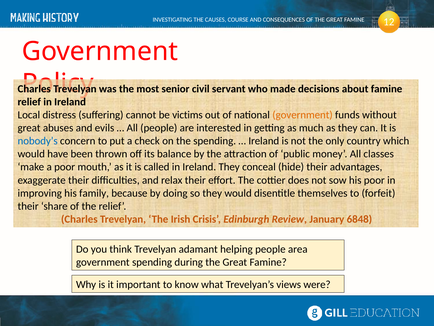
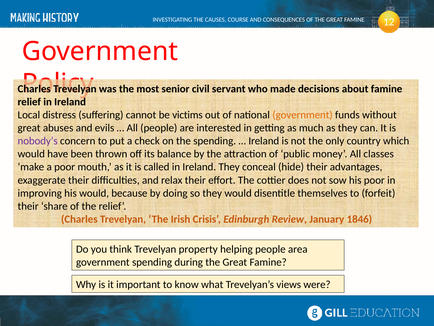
nobody’s colour: blue -> purple
his family: family -> would
6848: 6848 -> 1846
adamant: adamant -> property
